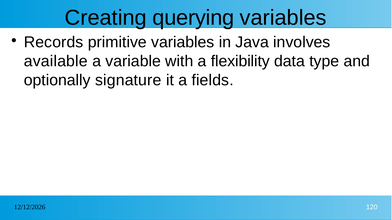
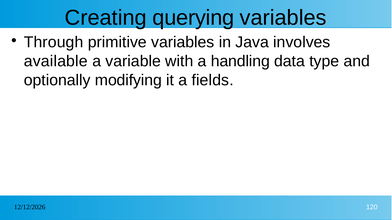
Records: Records -> Through
flexibility: flexibility -> handling
signature: signature -> modifying
